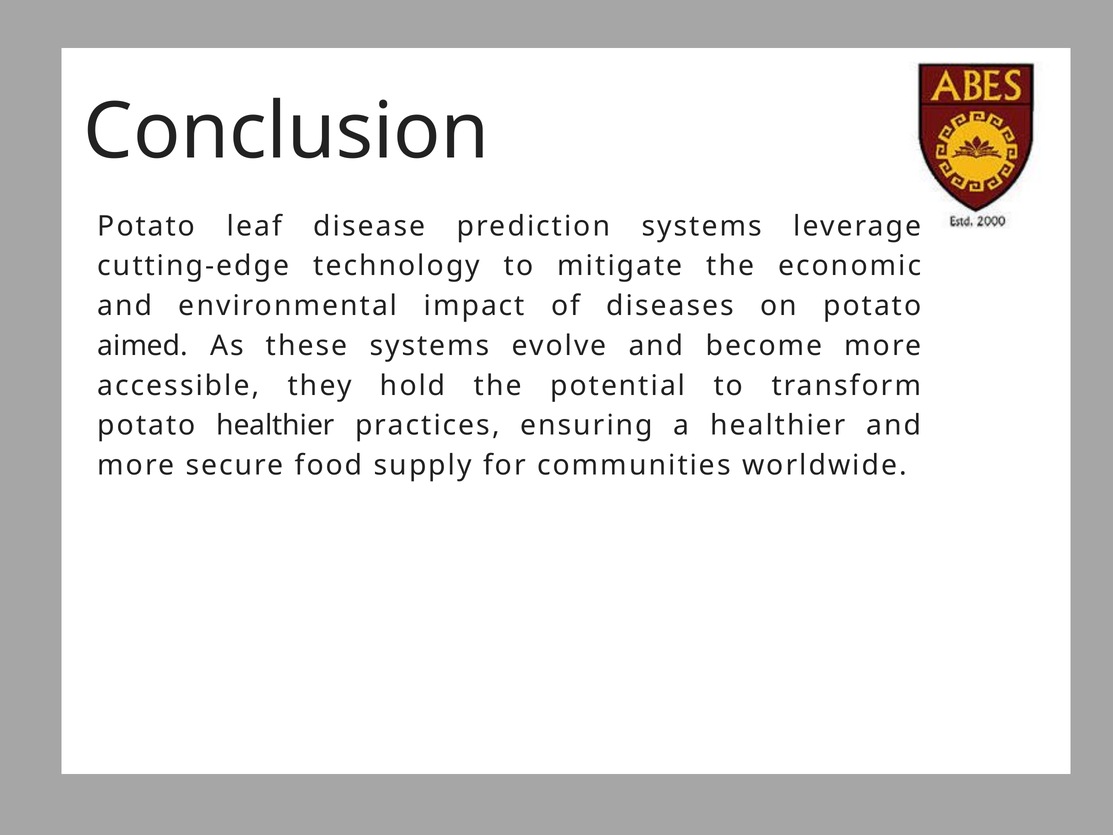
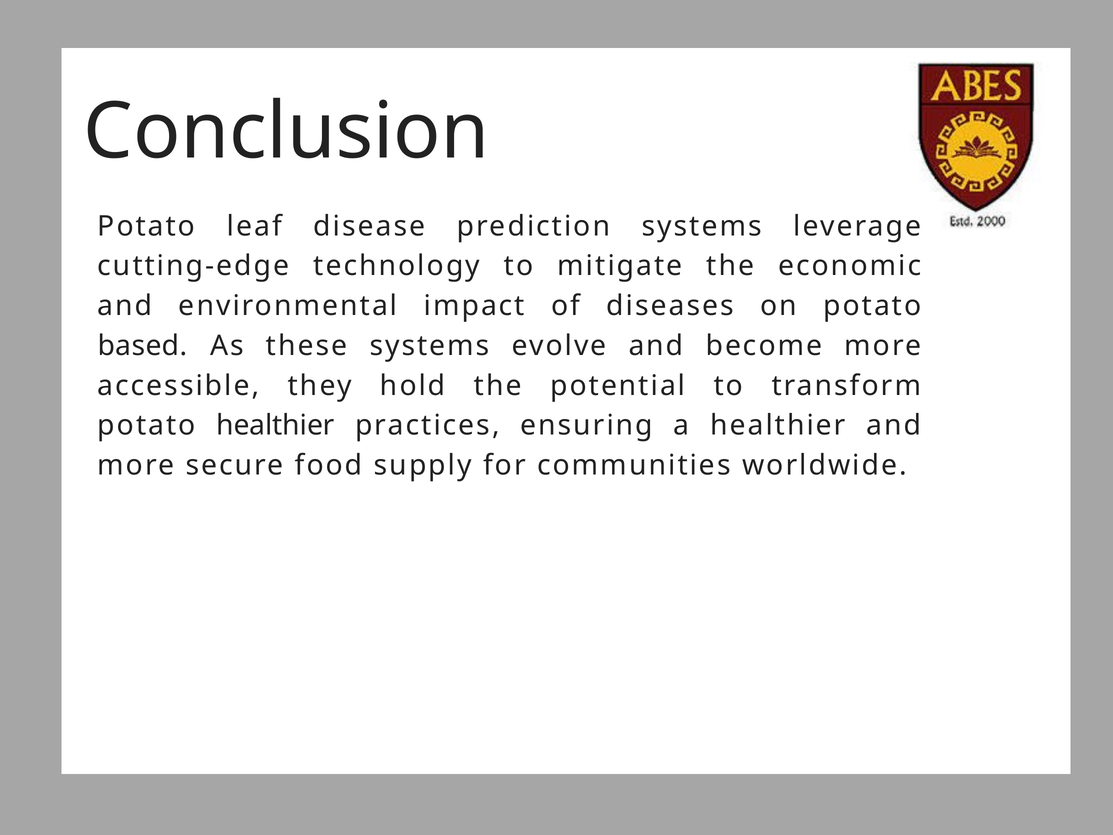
aimed: aimed -> based
